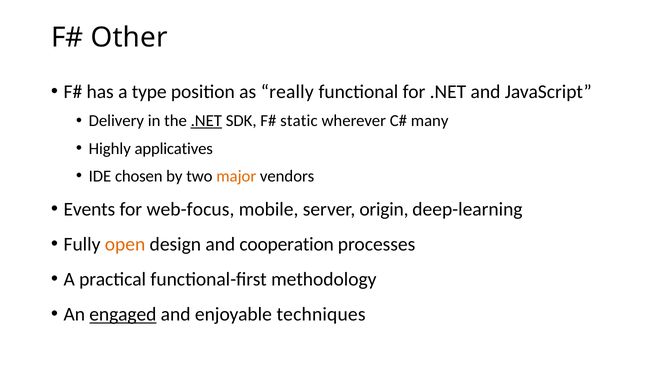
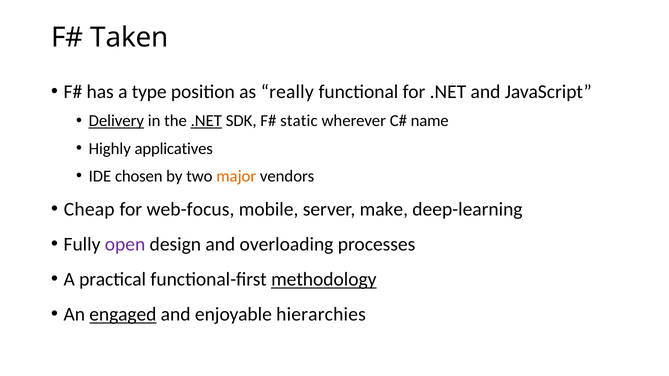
Other: Other -> Taken
Delivery underline: none -> present
many: many -> name
Events: Events -> Cheap
origin: origin -> make
open colour: orange -> purple
cooperation: cooperation -> overloading
methodology underline: none -> present
techniques: techniques -> hierarchies
